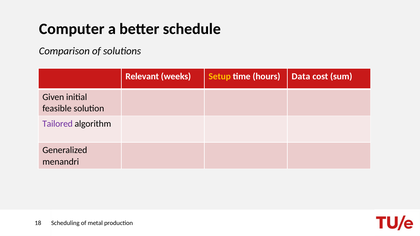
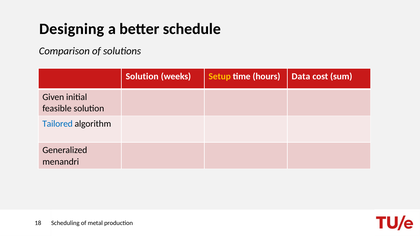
Computer at (72, 29): Computer -> Designing
Relevant at (142, 76): Relevant -> Solution
Tailored colour: purple -> blue
